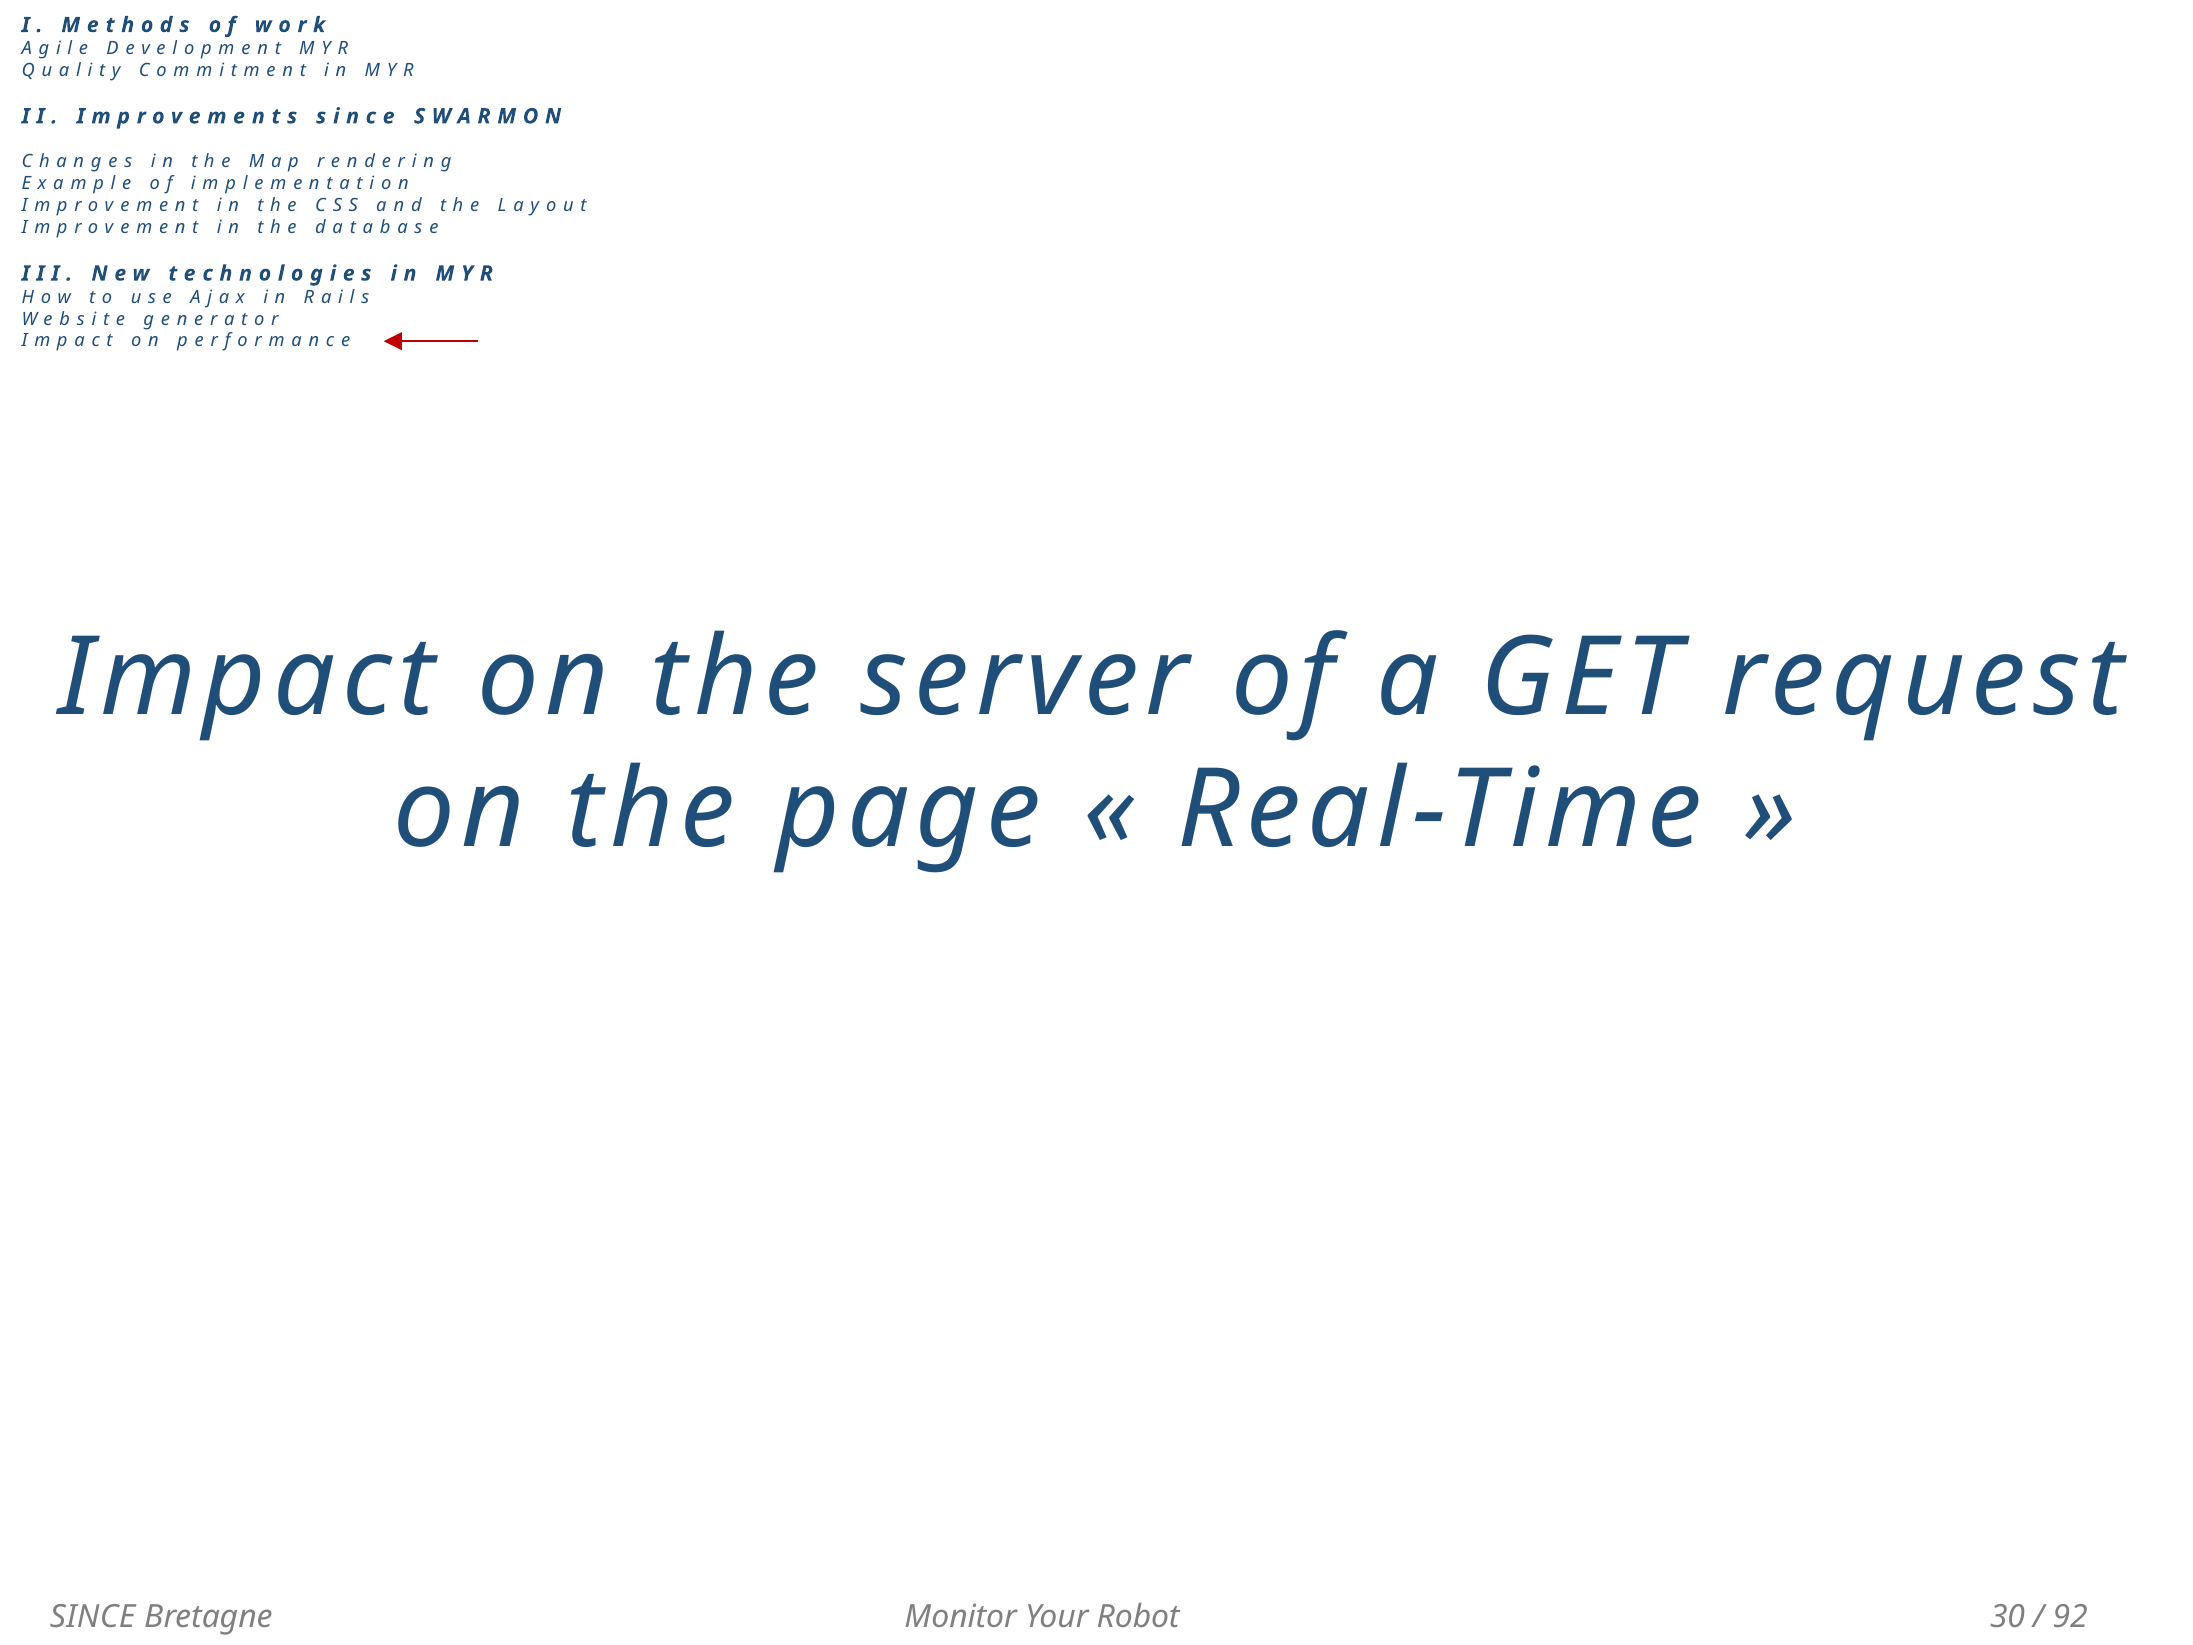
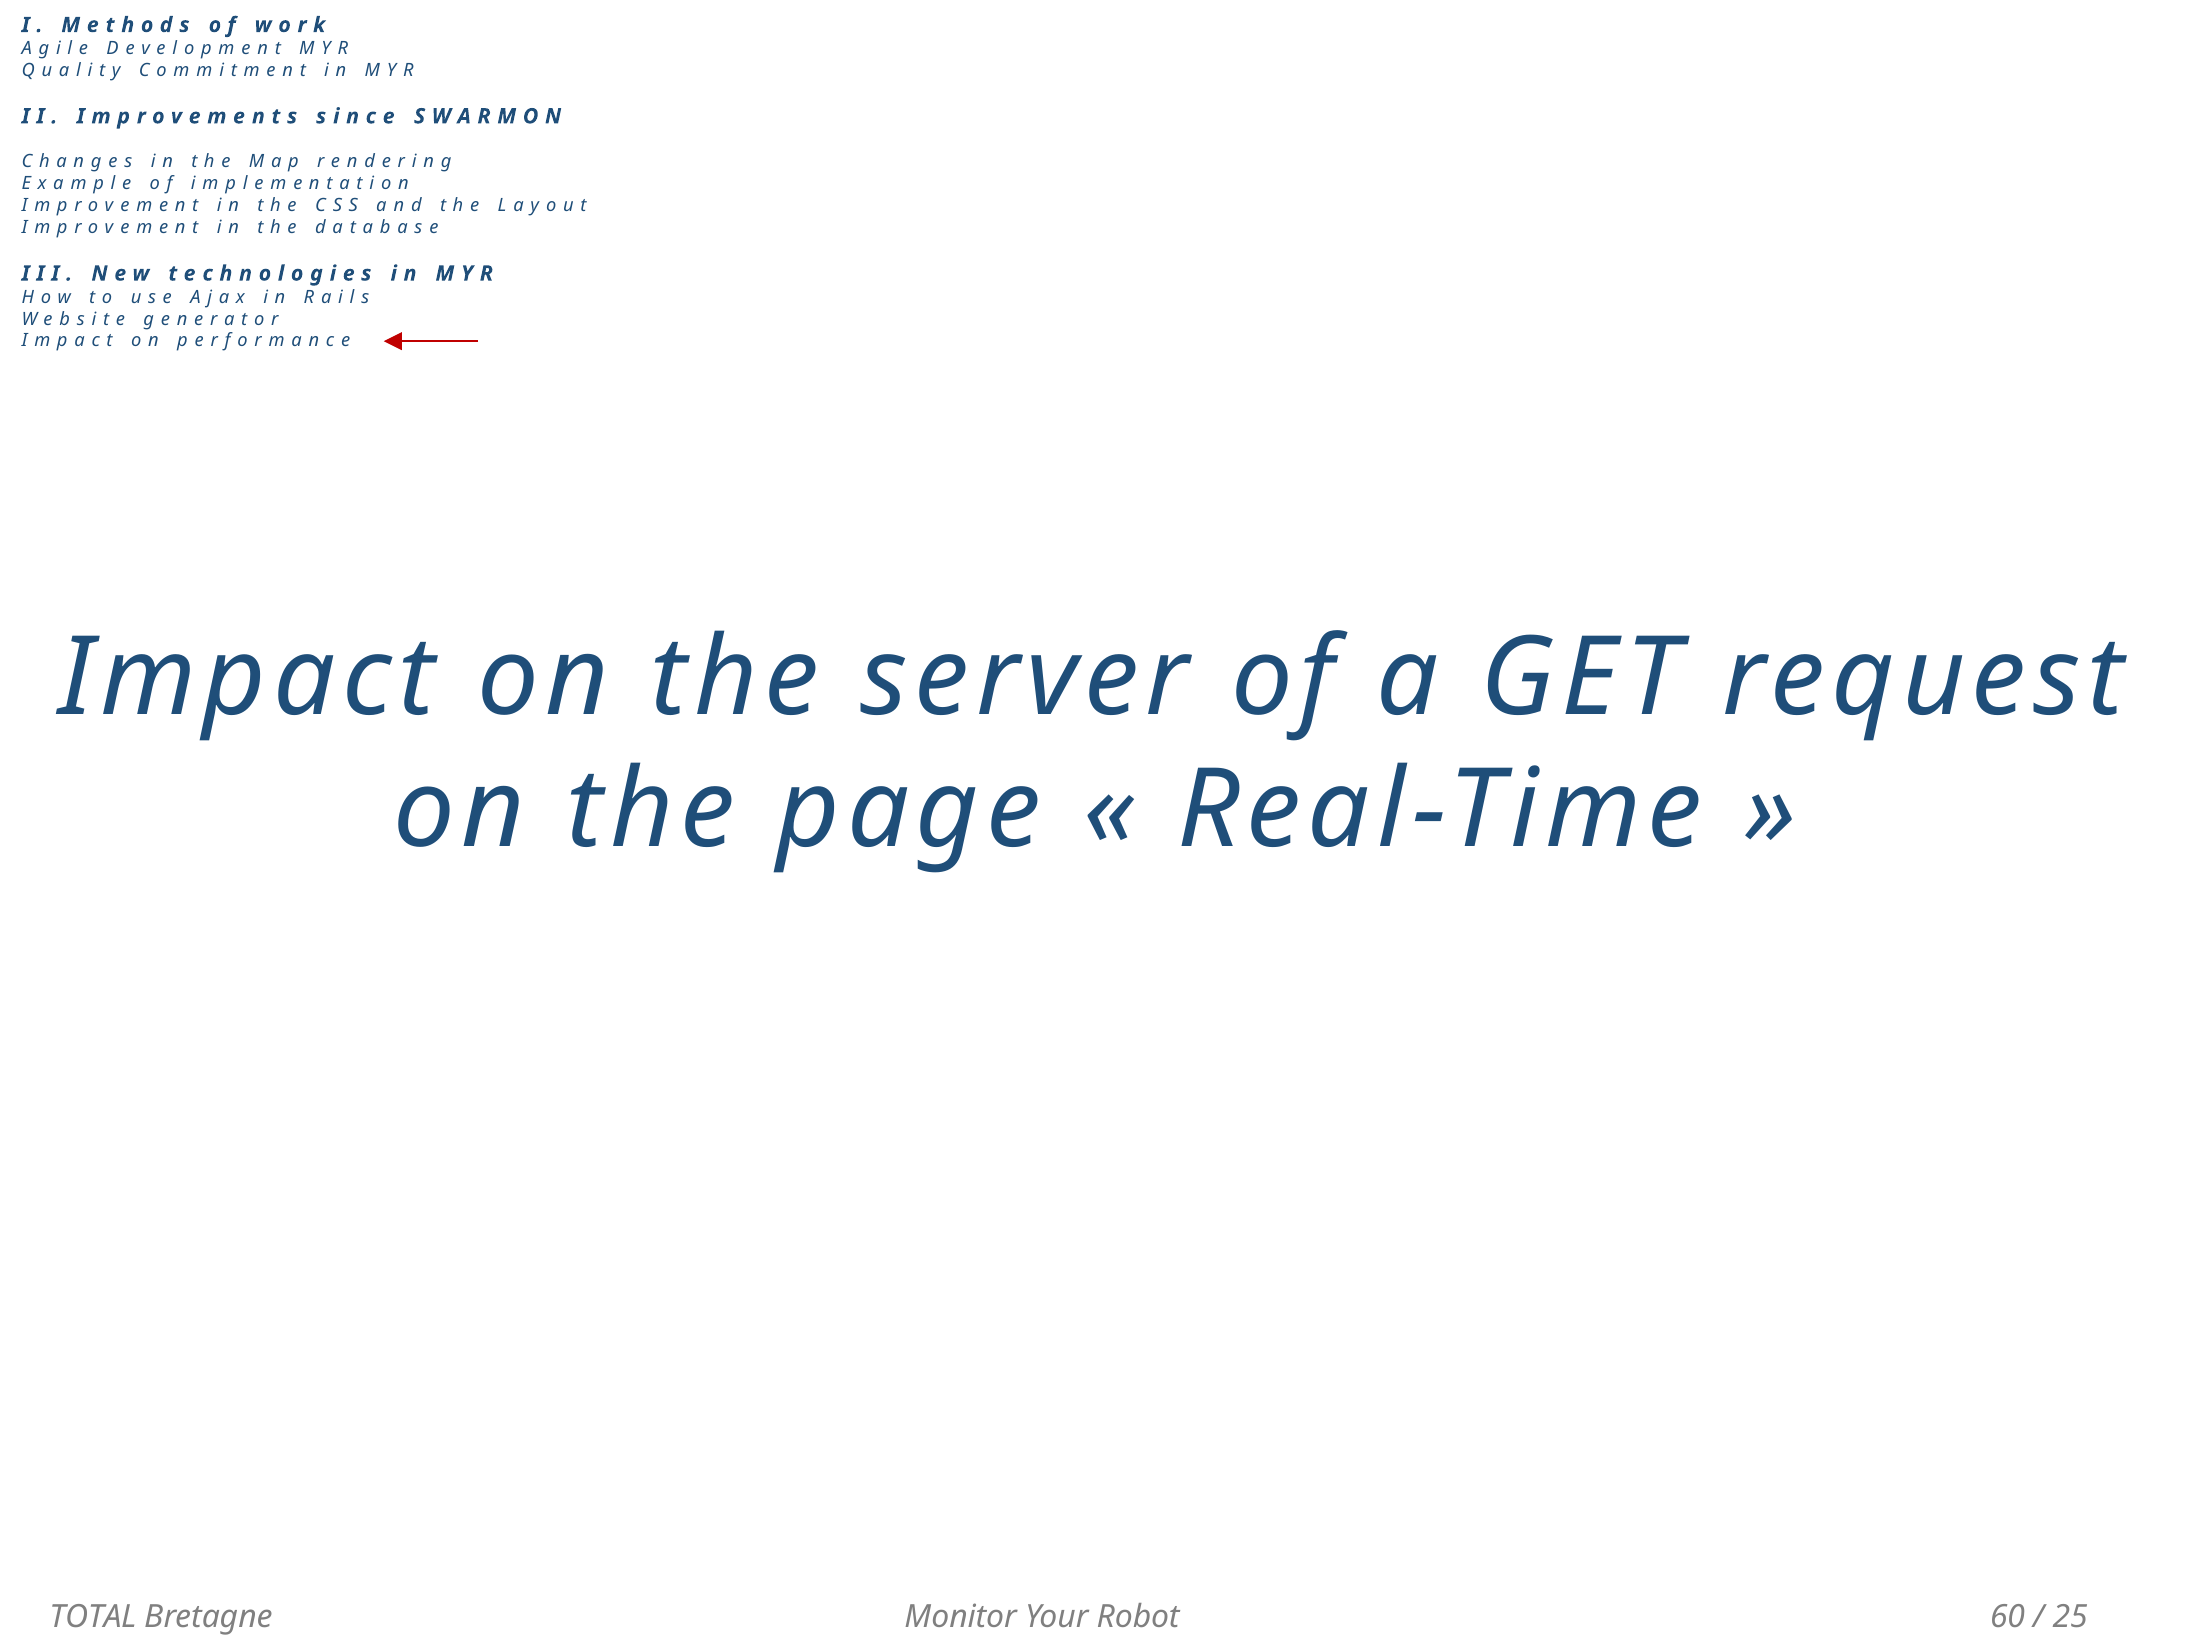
SINCE: SINCE -> TOTAL
30: 30 -> 60
92: 92 -> 25
